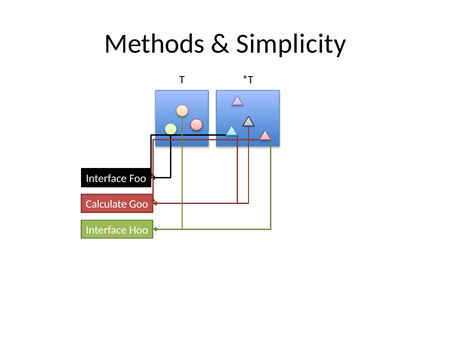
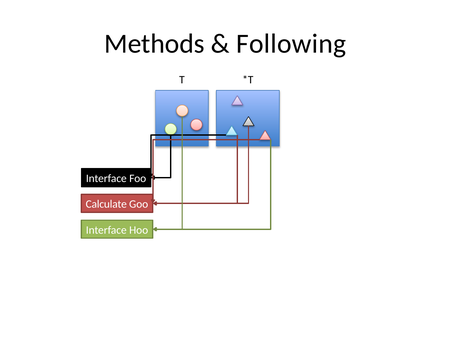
Simplicity: Simplicity -> Following
